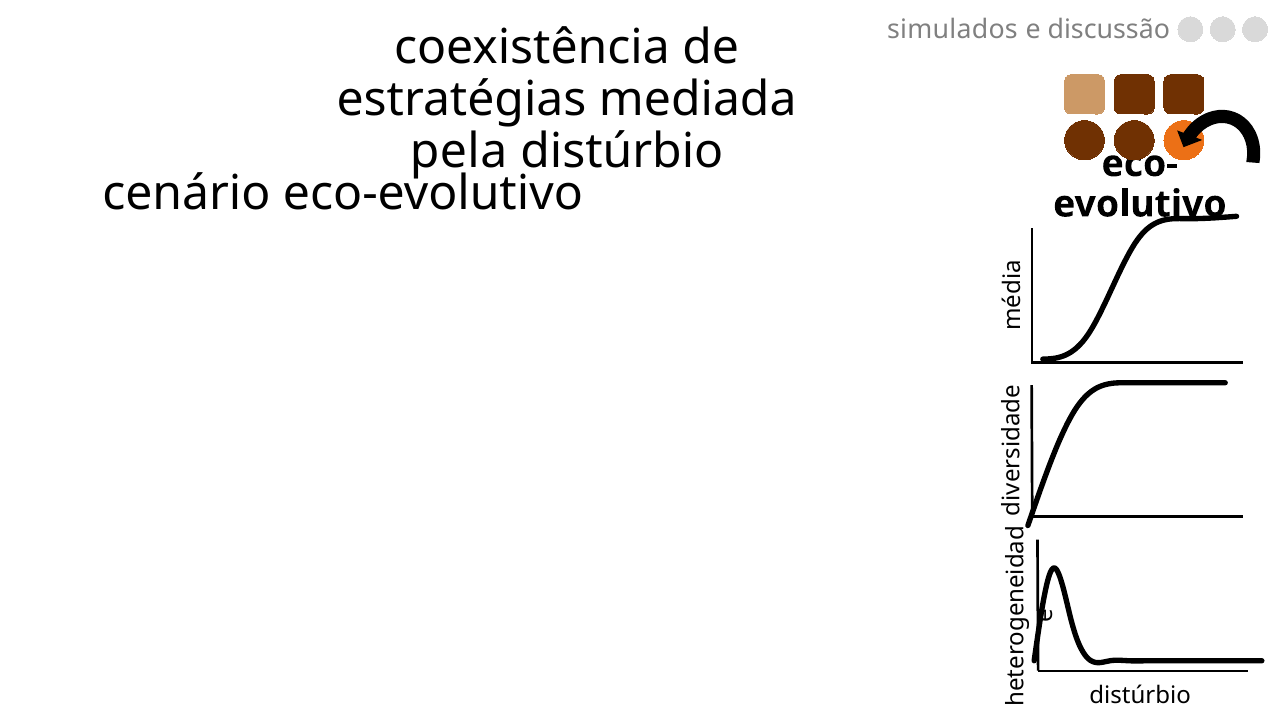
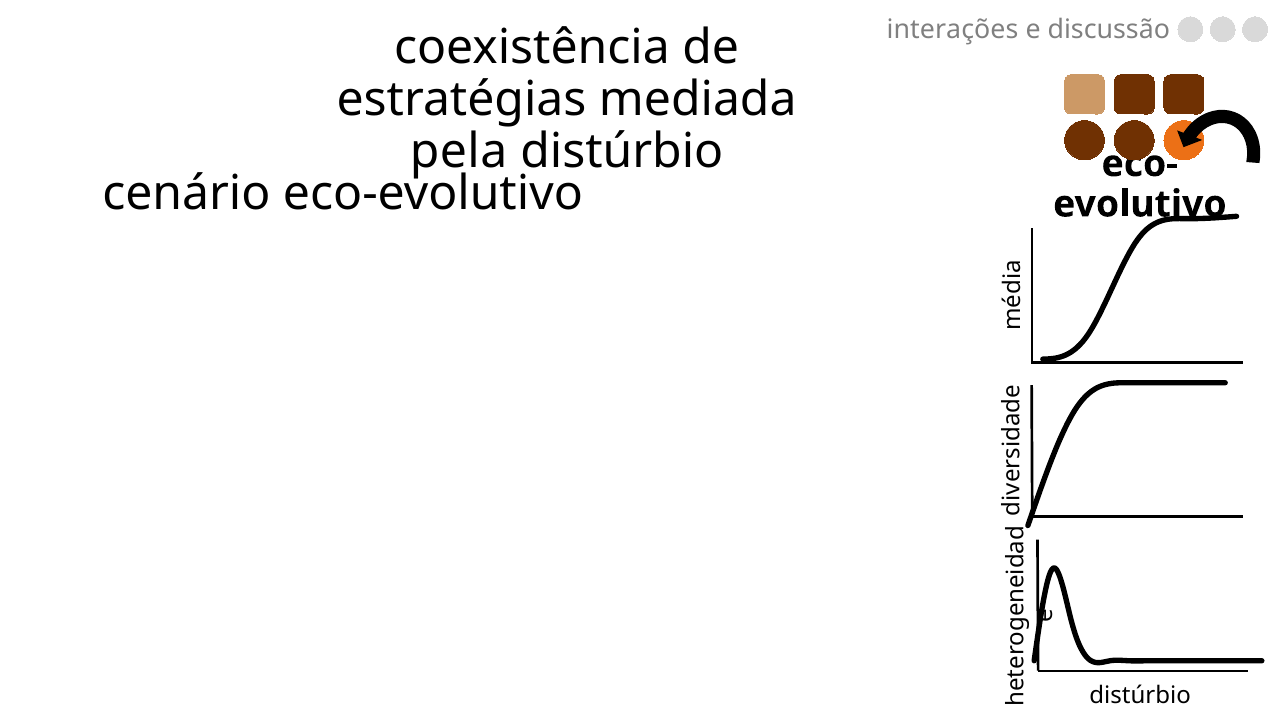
simulados: simulados -> interações
